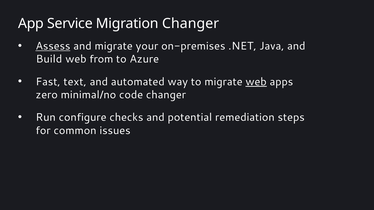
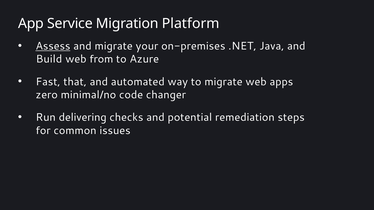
Migration Changer: Changer -> Platform
text: text -> that
web at (256, 82) underline: present -> none
configure: configure -> delivering
